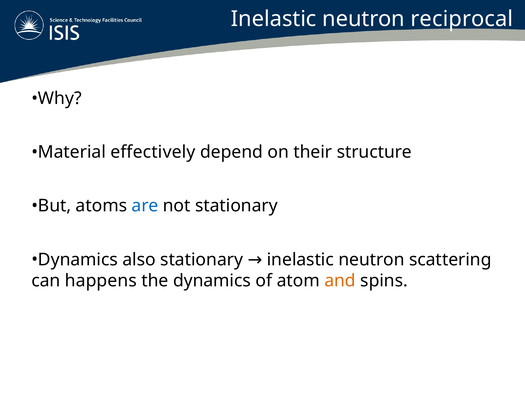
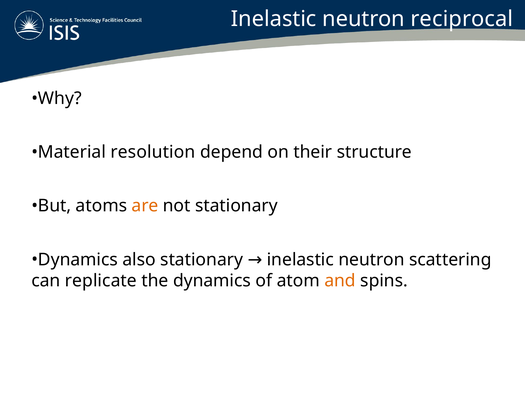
effectively: effectively -> resolution
are colour: blue -> orange
happens: happens -> replicate
